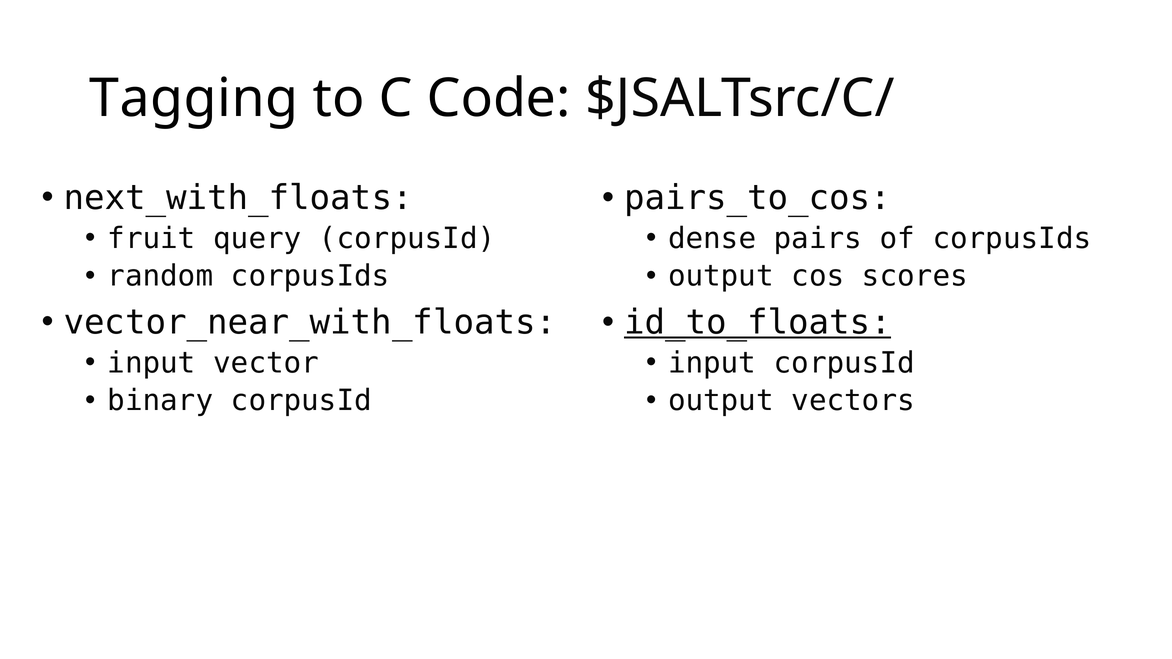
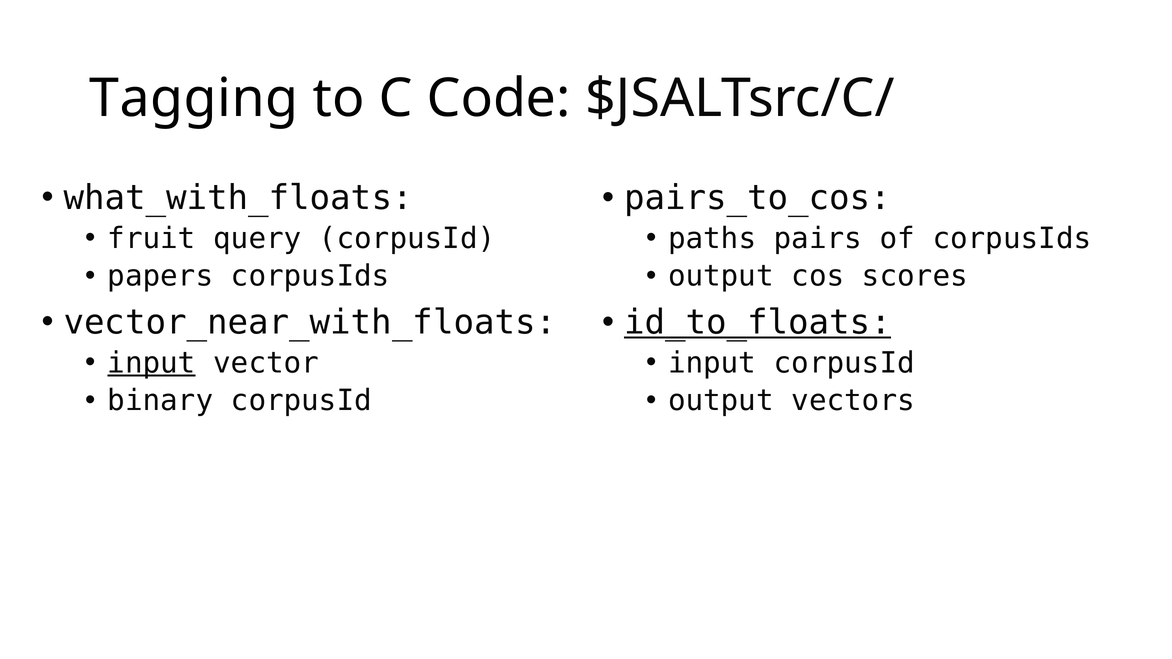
next_with_floats: next_with_floats -> what_with_floats
dense: dense -> paths
random: random -> papers
input at (152, 363) underline: none -> present
